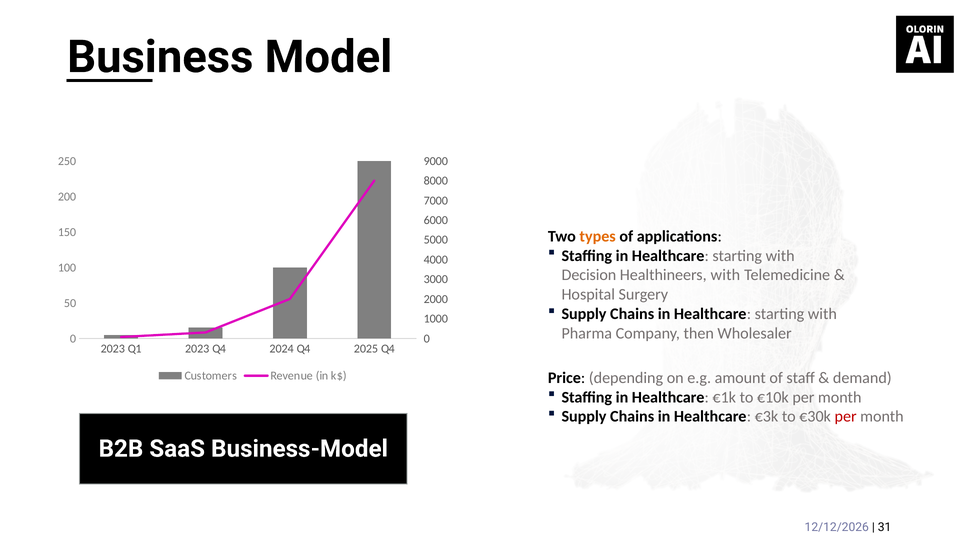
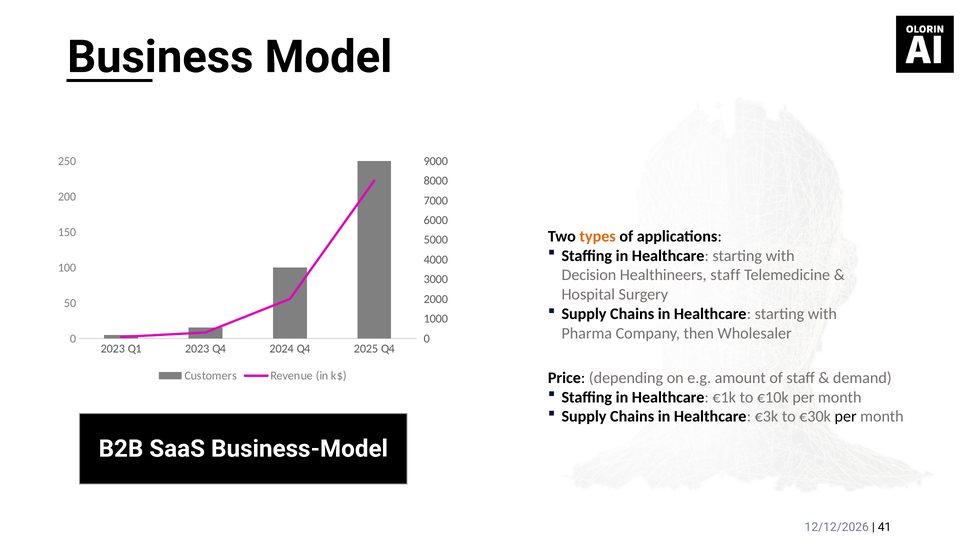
Healthineers with: with -> staff
per at (846, 416) colour: red -> black
31: 31 -> 41
